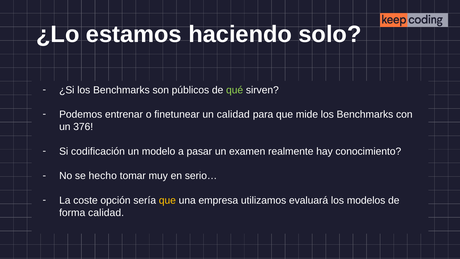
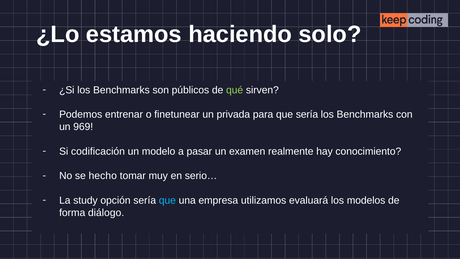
un calidad: calidad -> privada
que mide: mide -> sería
376: 376 -> 969
coste: coste -> study
que at (167, 200) colour: yellow -> light blue
forma calidad: calidad -> diálogo
